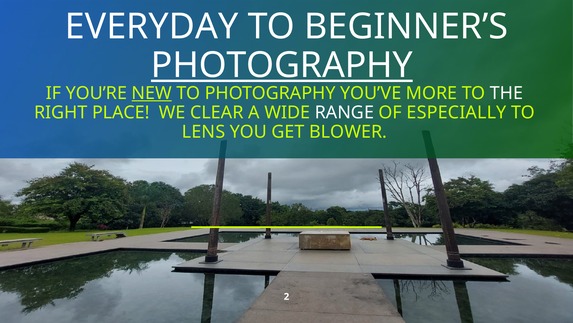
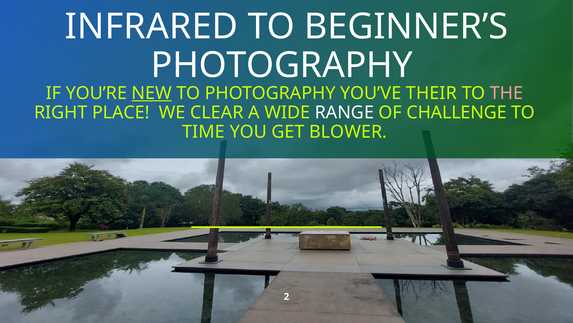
EVERYDAY: EVERYDAY -> INFRARED
PHOTOGRAPHY at (282, 65) underline: present -> none
MORE: MORE -> THEIR
THE colour: white -> pink
ESPECIALLY: ESPECIALLY -> CHALLENGE
LENS: LENS -> TIME
